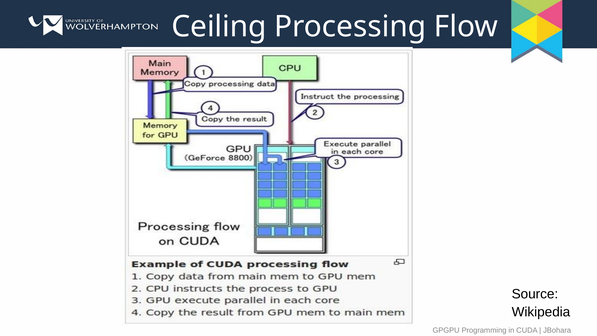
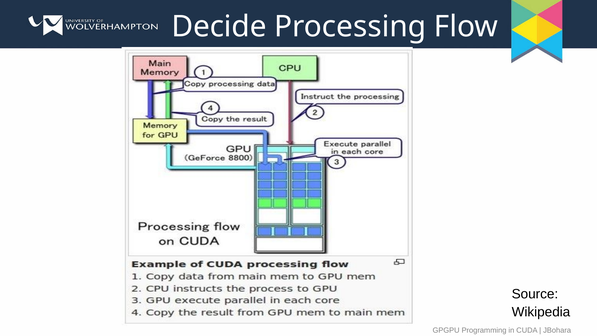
Ceiling: Ceiling -> Decide
